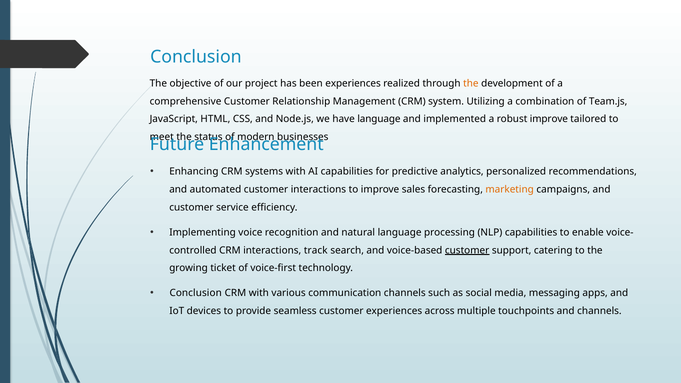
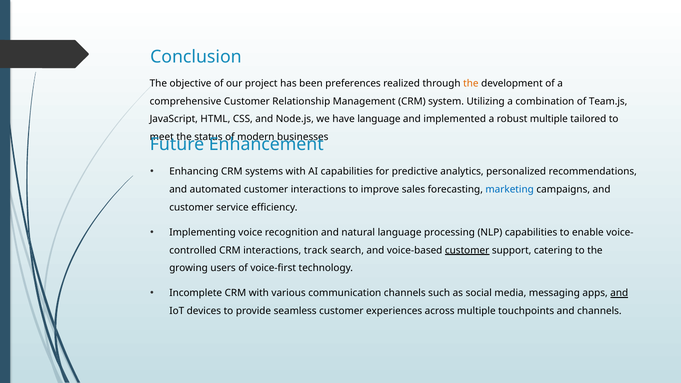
been experiences: experiences -> preferences
robust improve: improve -> multiple
marketing colour: orange -> blue
ticket: ticket -> users
Conclusion at (196, 293): Conclusion -> Incomplete
and at (619, 293) underline: none -> present
